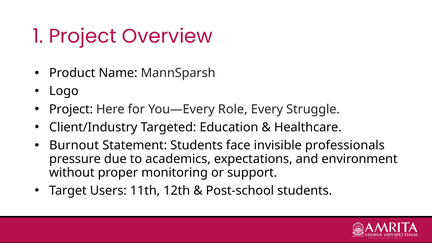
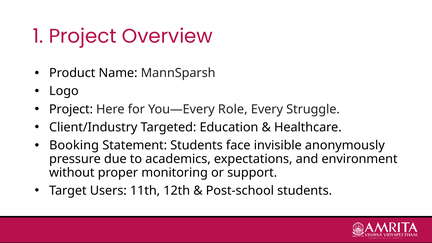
Burnout: Burnout -> Booking
professionals: professionals -> anonymously
